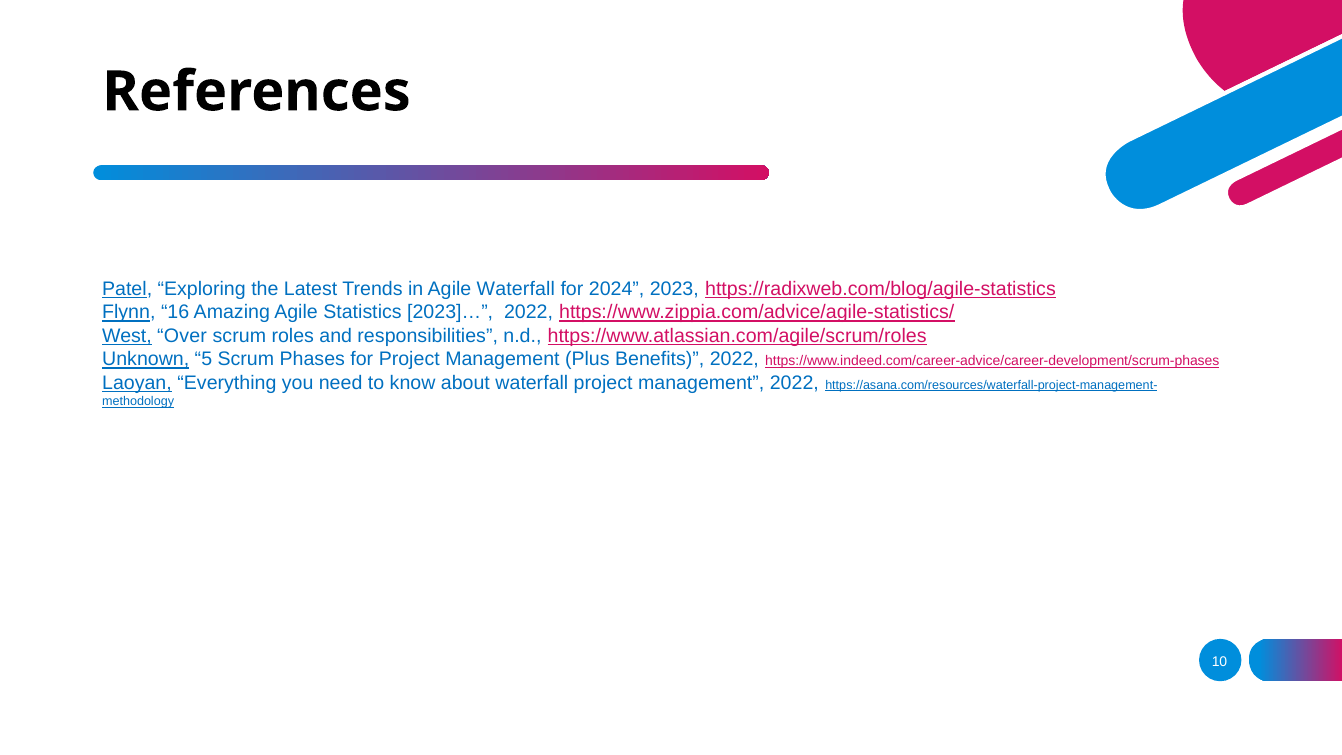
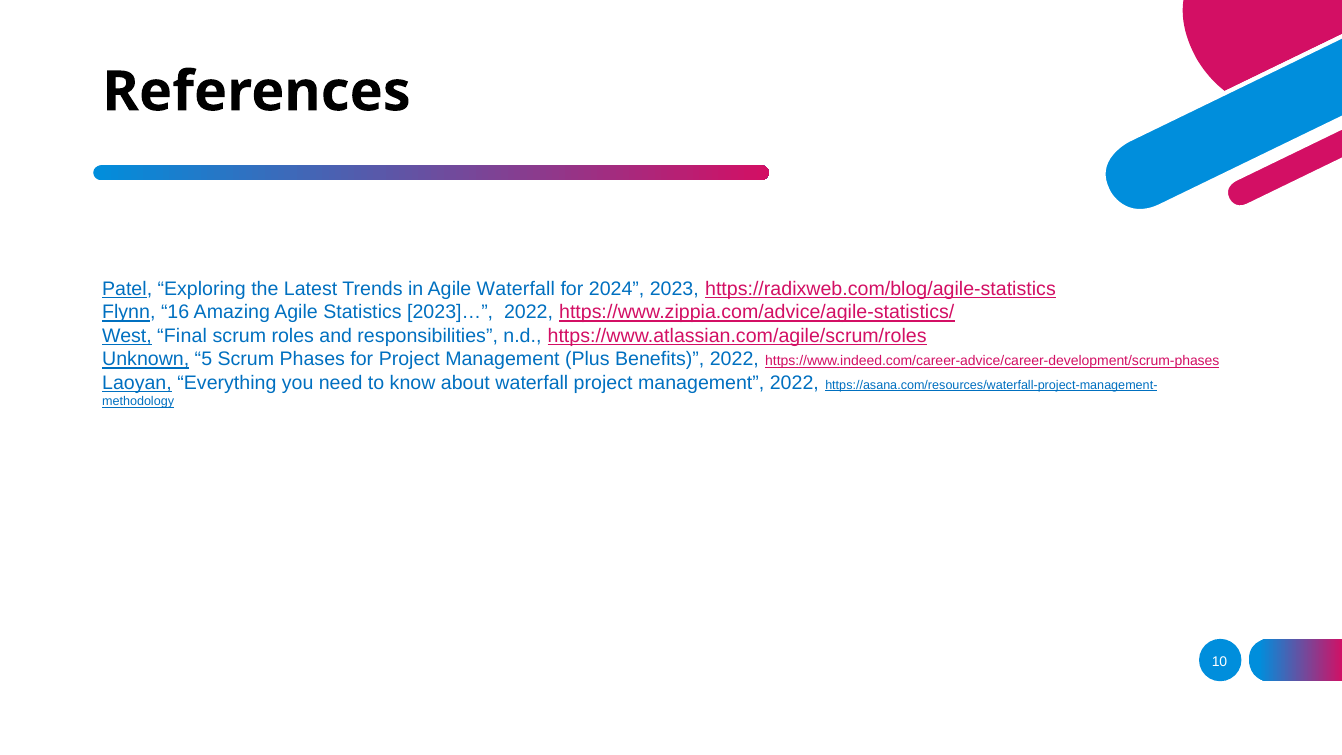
Over: Over -> Final
